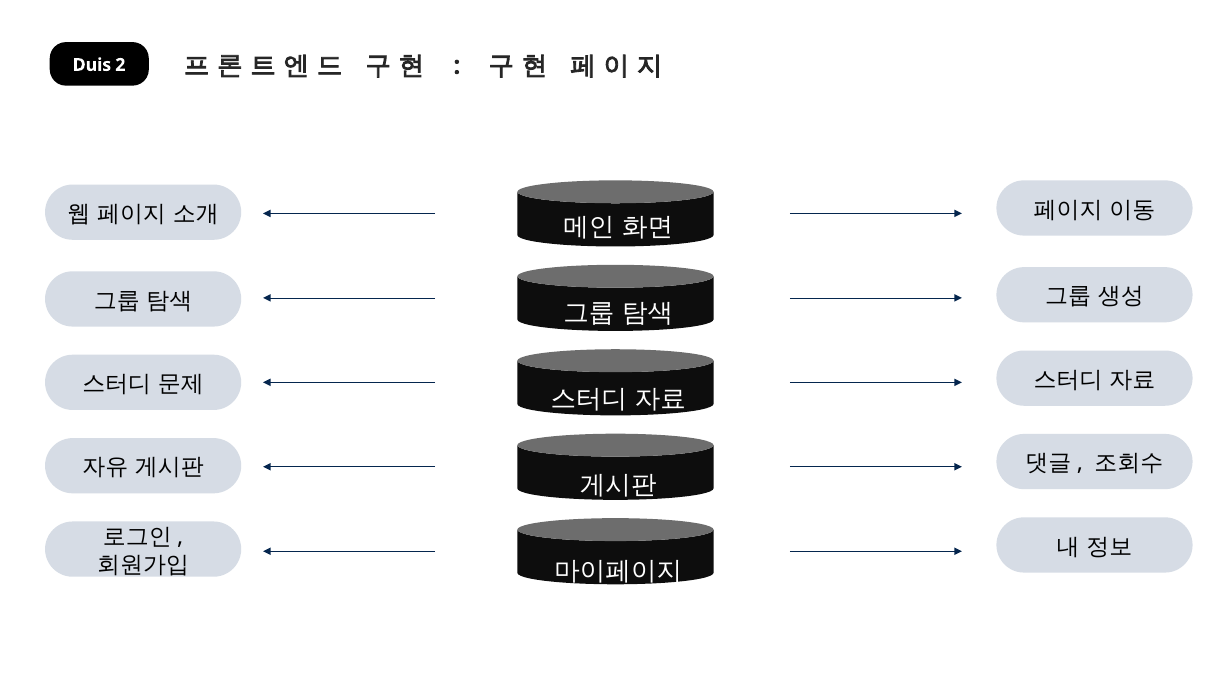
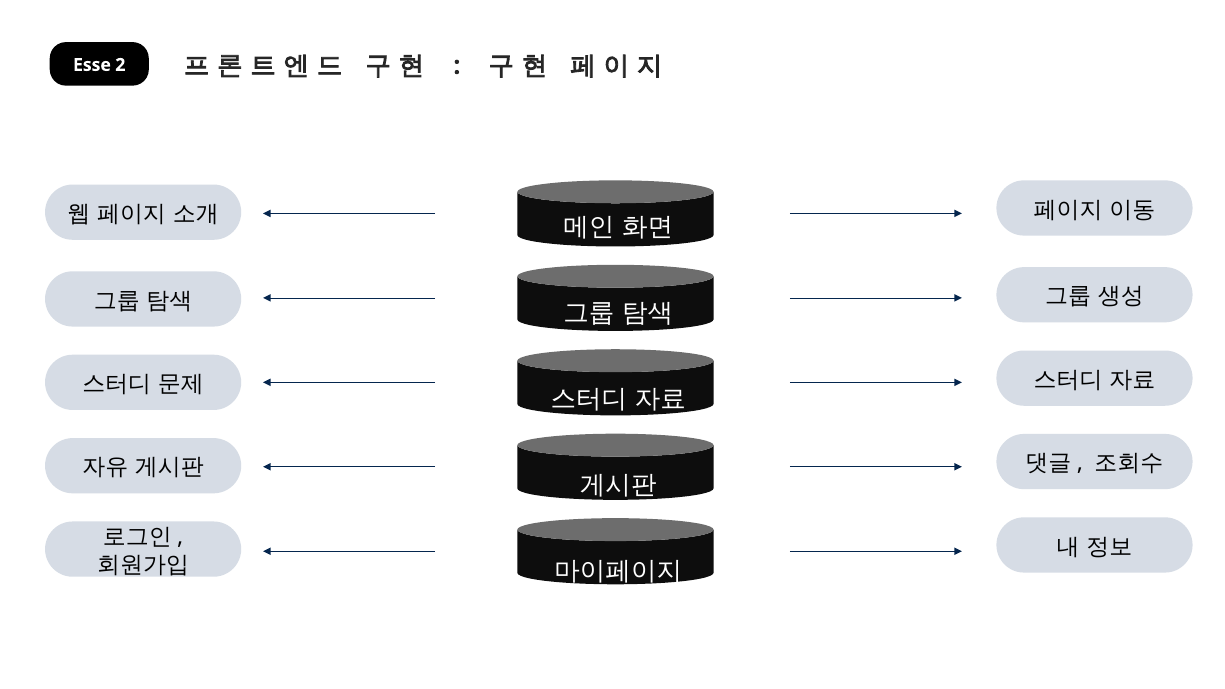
Duis: Duis -> Esse
